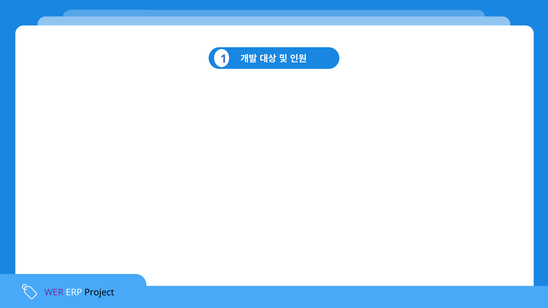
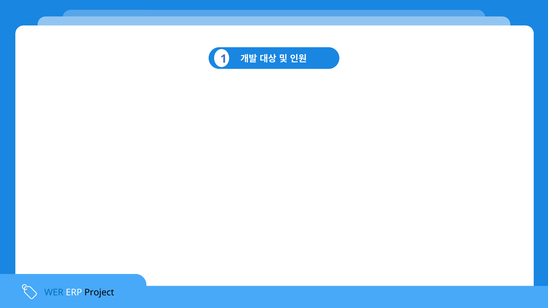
WER colour: purple -> blue
